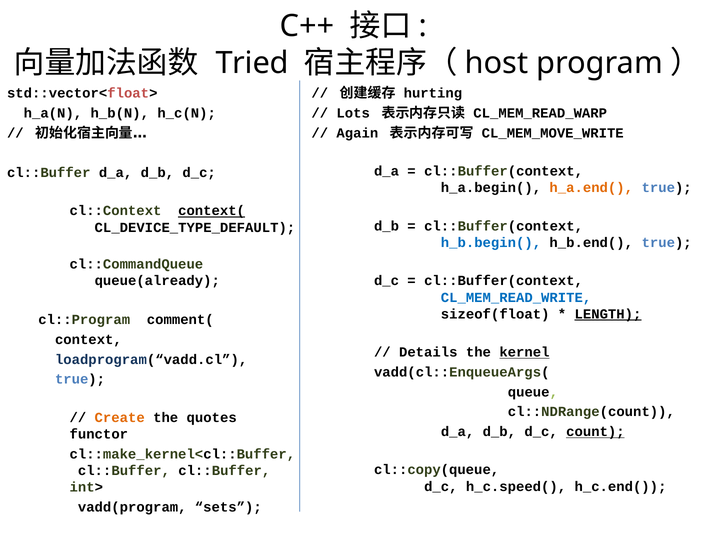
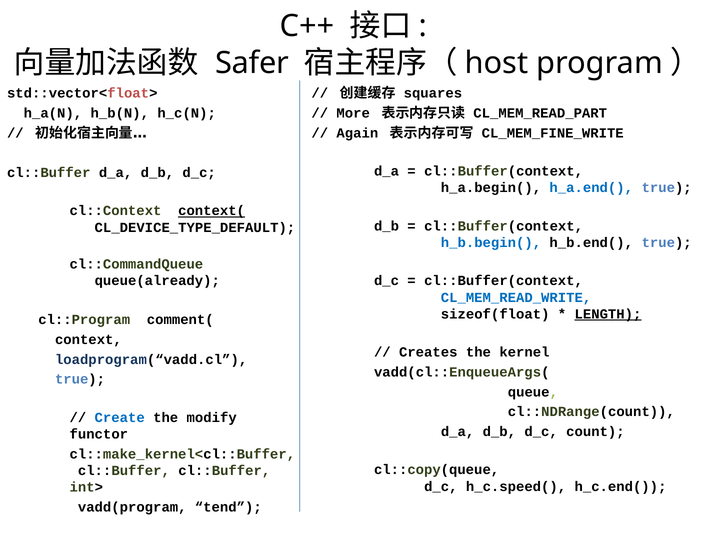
Tried: Tried -> Safer
hurting: hurting -> squares
Lots: Lots -> More
CL_MEM_READ_WARP: CL_MEM_READ_WARP -> CL_MEM_READ_PART
CL_MEM_MOVE_WRITE: CL_MEM_MOVE_WRITE -> CL_MEM_FINE_WRITE
h_a.end( colour: orange -> blue
Details: Details -> Creates
kernel underline: present -> none
Create colour: orange -> blue
quotes: quotes -> modify
count underline: present -> none
sets: sets -> tend
